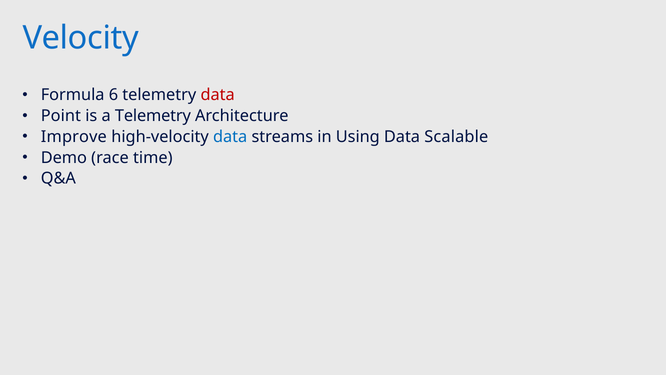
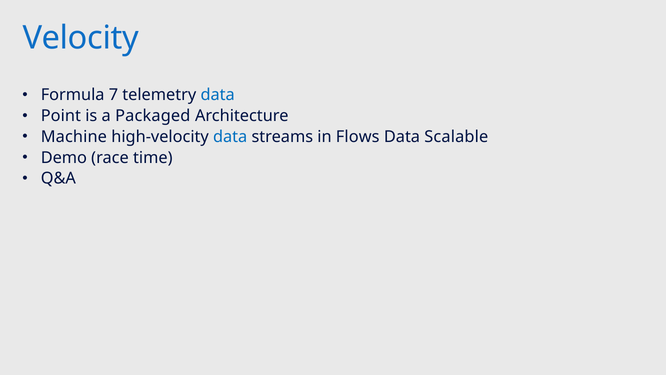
6: 6 -> 7
data at (218, 95) colour: red -> blue
a Telemetry: Telemetry -> Packaged
Improve: Improve -> Machine
Using: Using -> Flows
